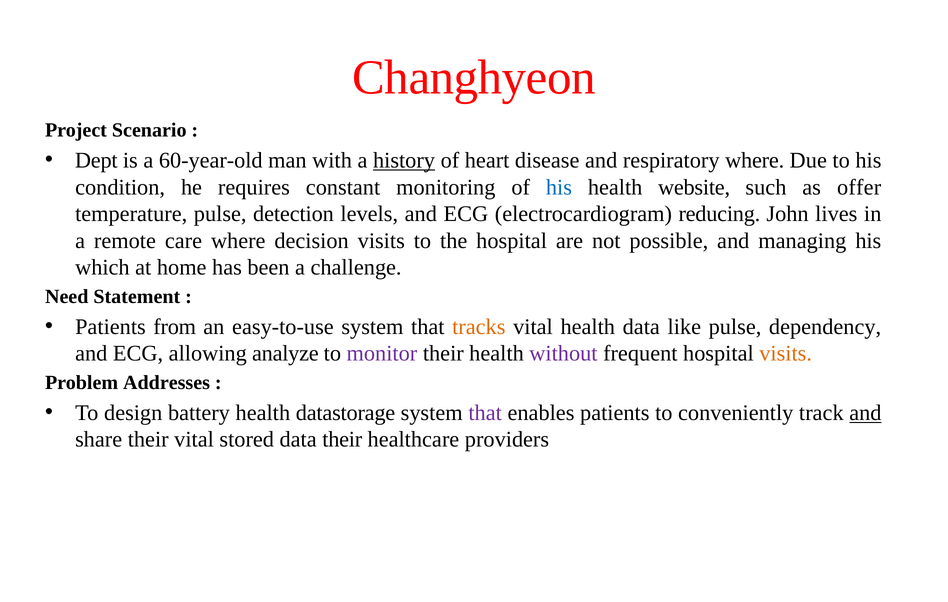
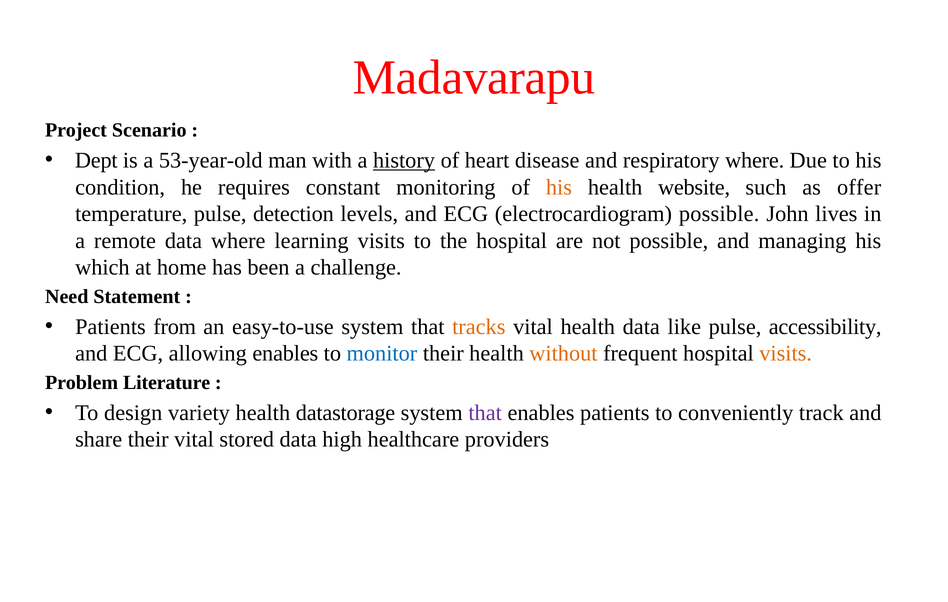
Changhyeon: Changhyeon -> Madavarapu
60-year-old: 60-year-old -> 53-year-old
his at (559, 187) colour: blue -> orange
electrocardiogram reducing: reducing -> possible
remote care: care -> data
decision: decision -> learning
dependency: dependency -> accessibility
allowing analyze: analyze -> enables
monitor colour: purple -> blue
without colour: purple -> orange
Addresses: Addresses -> Literature
battery: battery -> variety
and at (865, 413) underline: present -> none
data their: their -> high
